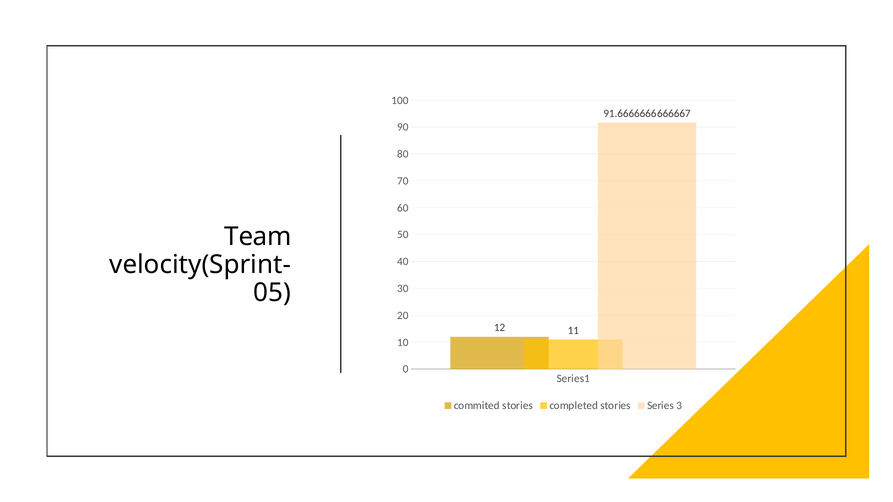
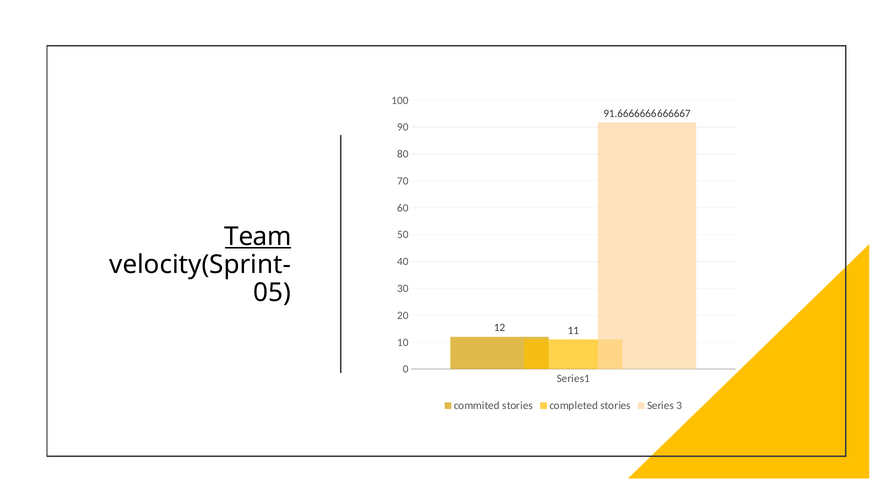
Team underline: none -> present
